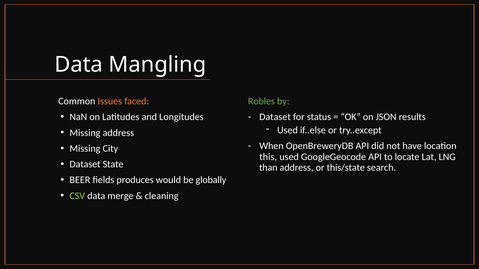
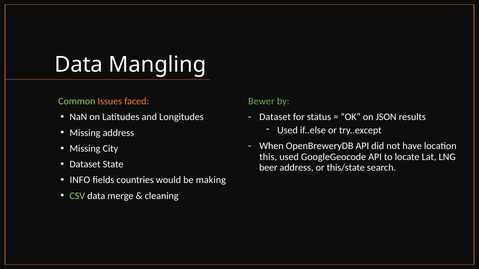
Robles: Robles -> Bewer
Common colour: white -> light green
than: than -> beer
BEER: BEER -> INFO
produces: produces -> countries
globally: globally -> making
